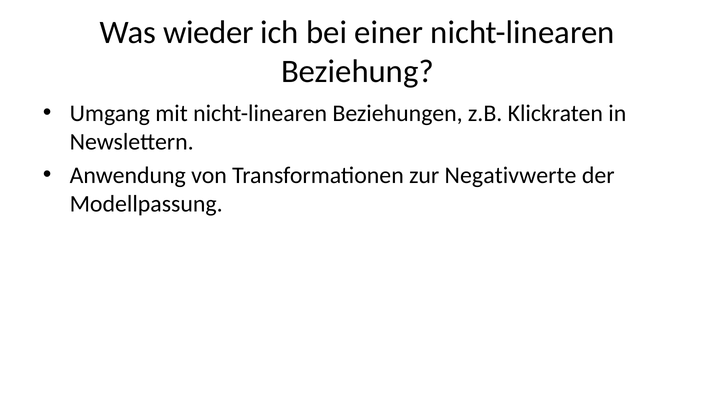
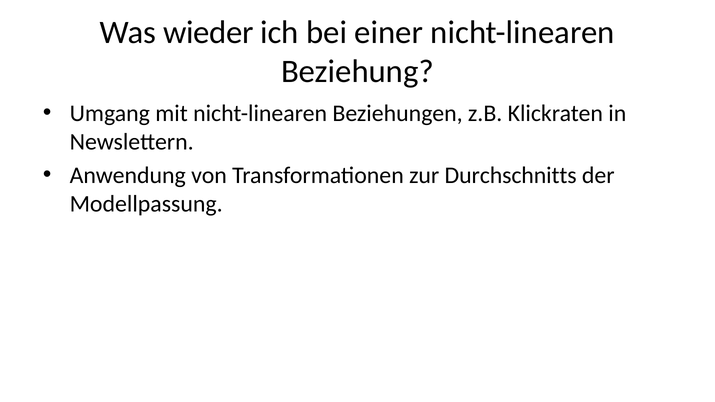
Negativwerte: Negativwerte -> Durchschnitts
